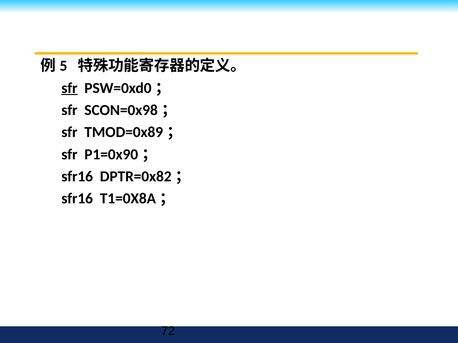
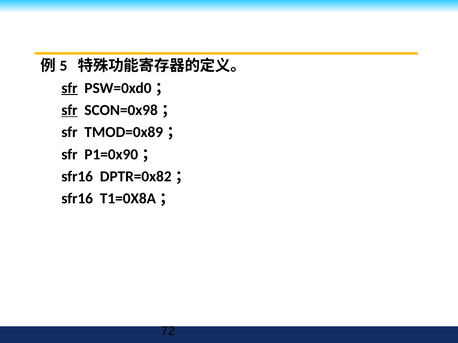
sfr at (69, 110) underline: none -> present
